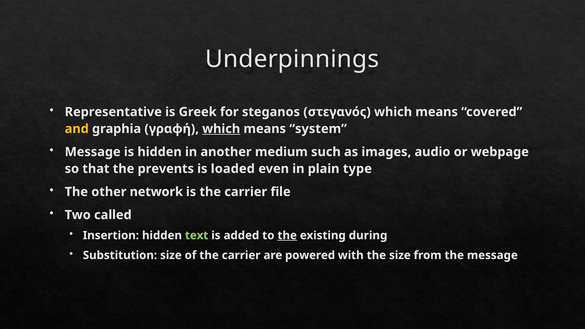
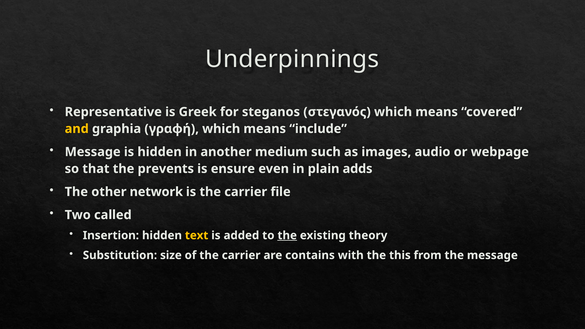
which at (221, 129) underline: present -> none
system: system -> include
loaded: loaded -> ensure
type: type -> adds
text colour: light green -> yellow
during: during -> theory
powered: powered -> contains
the size: size -> this
